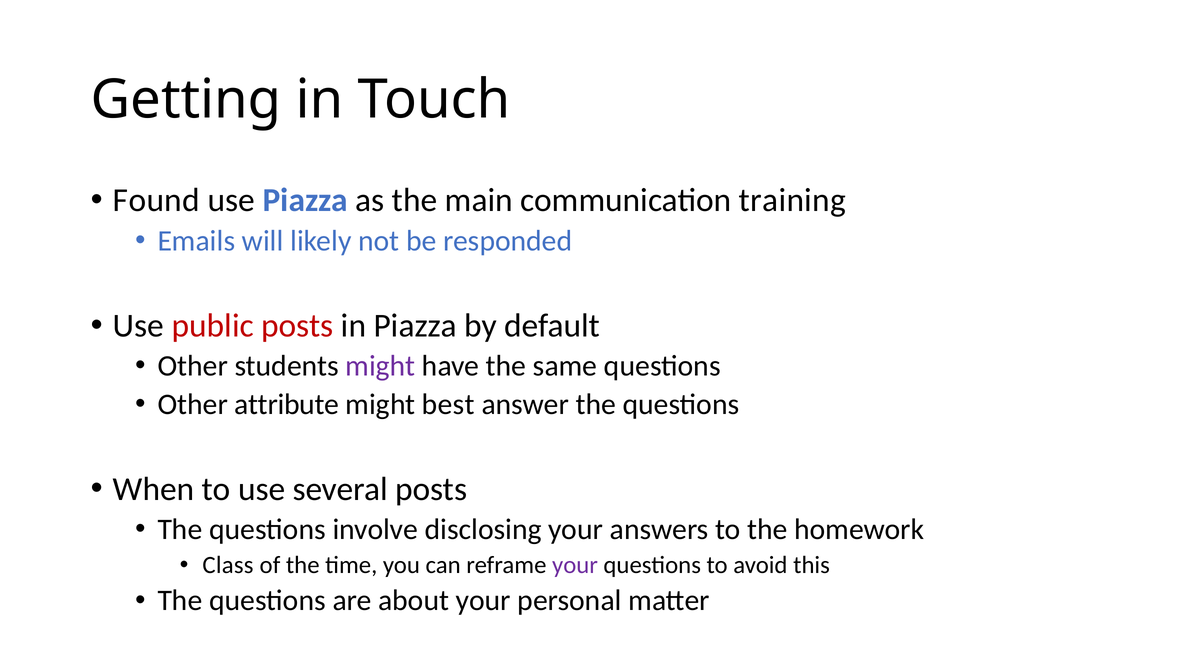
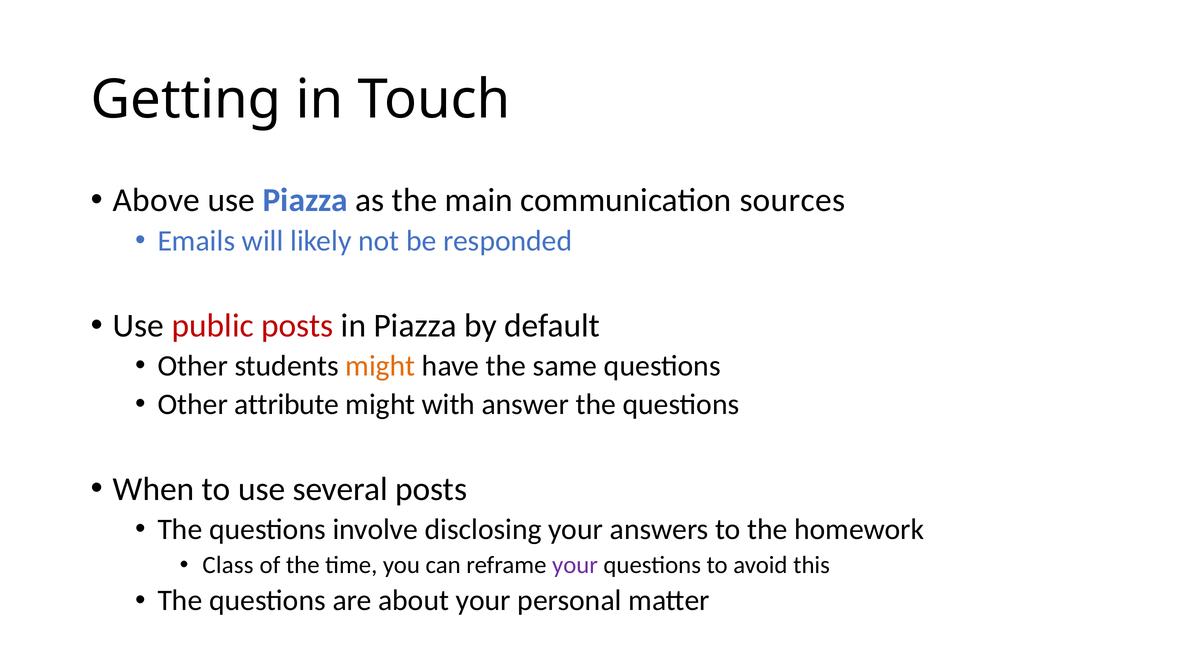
Found: Found -> Above
training: training -> sources
might at (380, 366) colour: purple -> orange
best: best -> with
